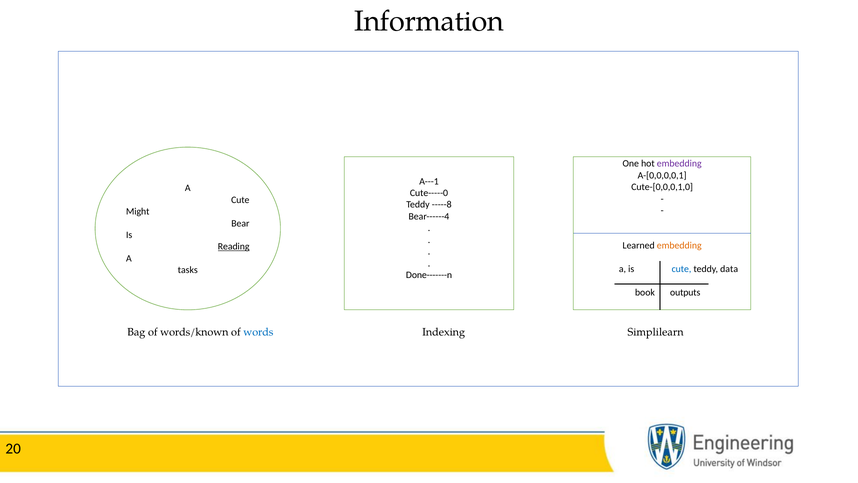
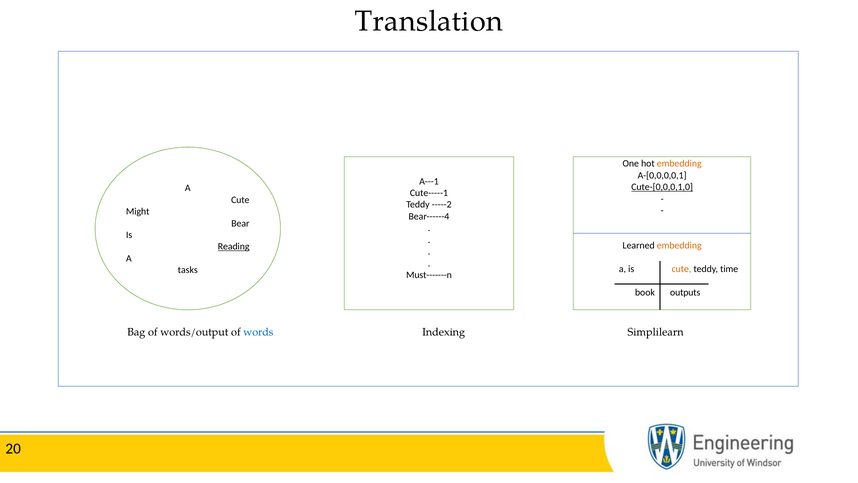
Information: Information -> Translation
embedding at (679, 164) colour: purple -> orange
Cute-[0,0,0,1,0 underline: none -> present
Cute-----0: Cute-----0 -> Cute-----1
-----8: -----8 -> -----2
cute at (681, 269) colour: blue -> orange
data: data -> time
Done-------n: Done-------n -> Must-------n
words/known: words/known -> words/output
